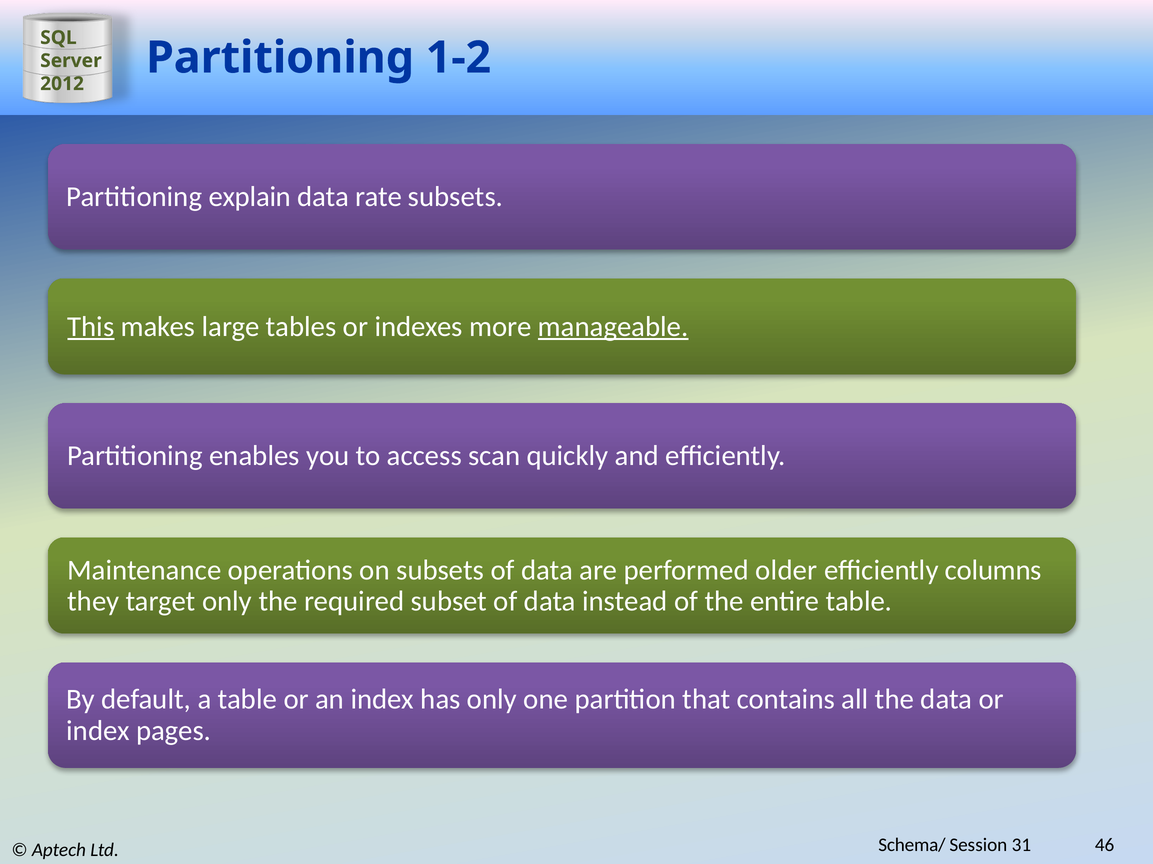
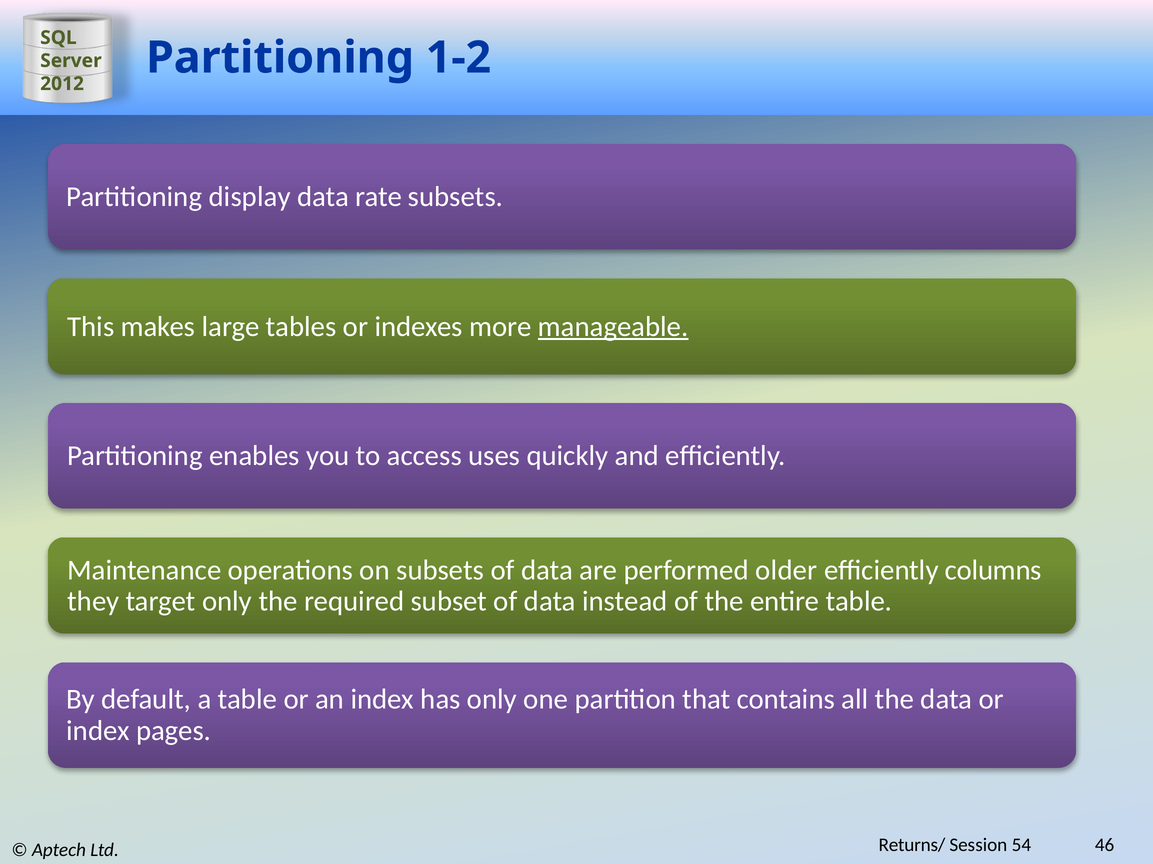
explain: explain -> display
This underline: present -> none
scan: scan -> uses
Schema/: Schema/ -> Returns/
31: 31 -> 54
